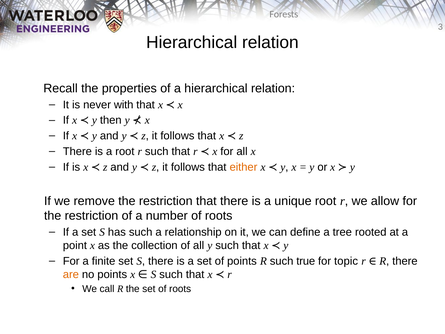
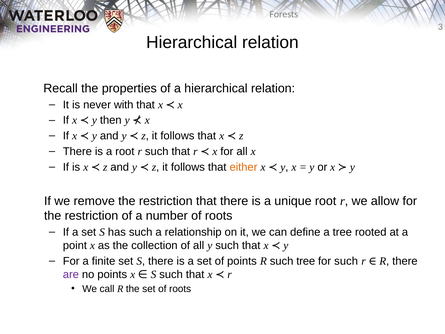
such true: true -> tree
for topic: topic -> such
are colour: orange -> purple
